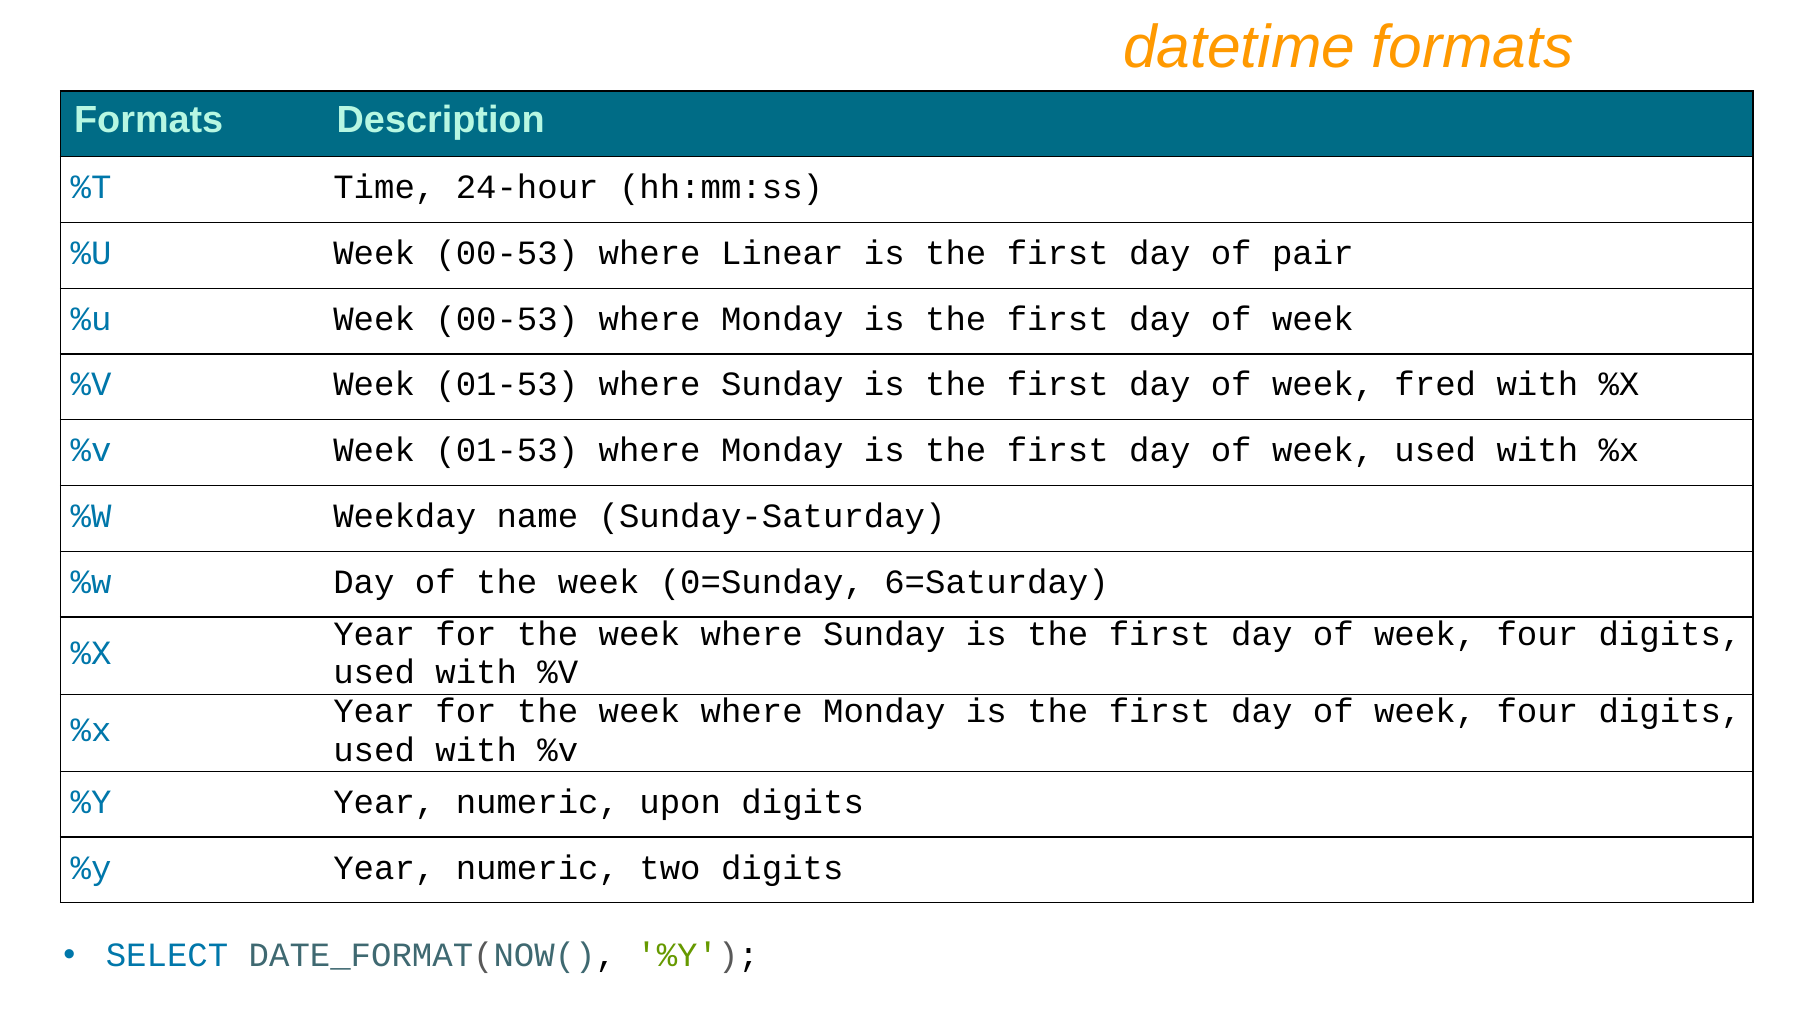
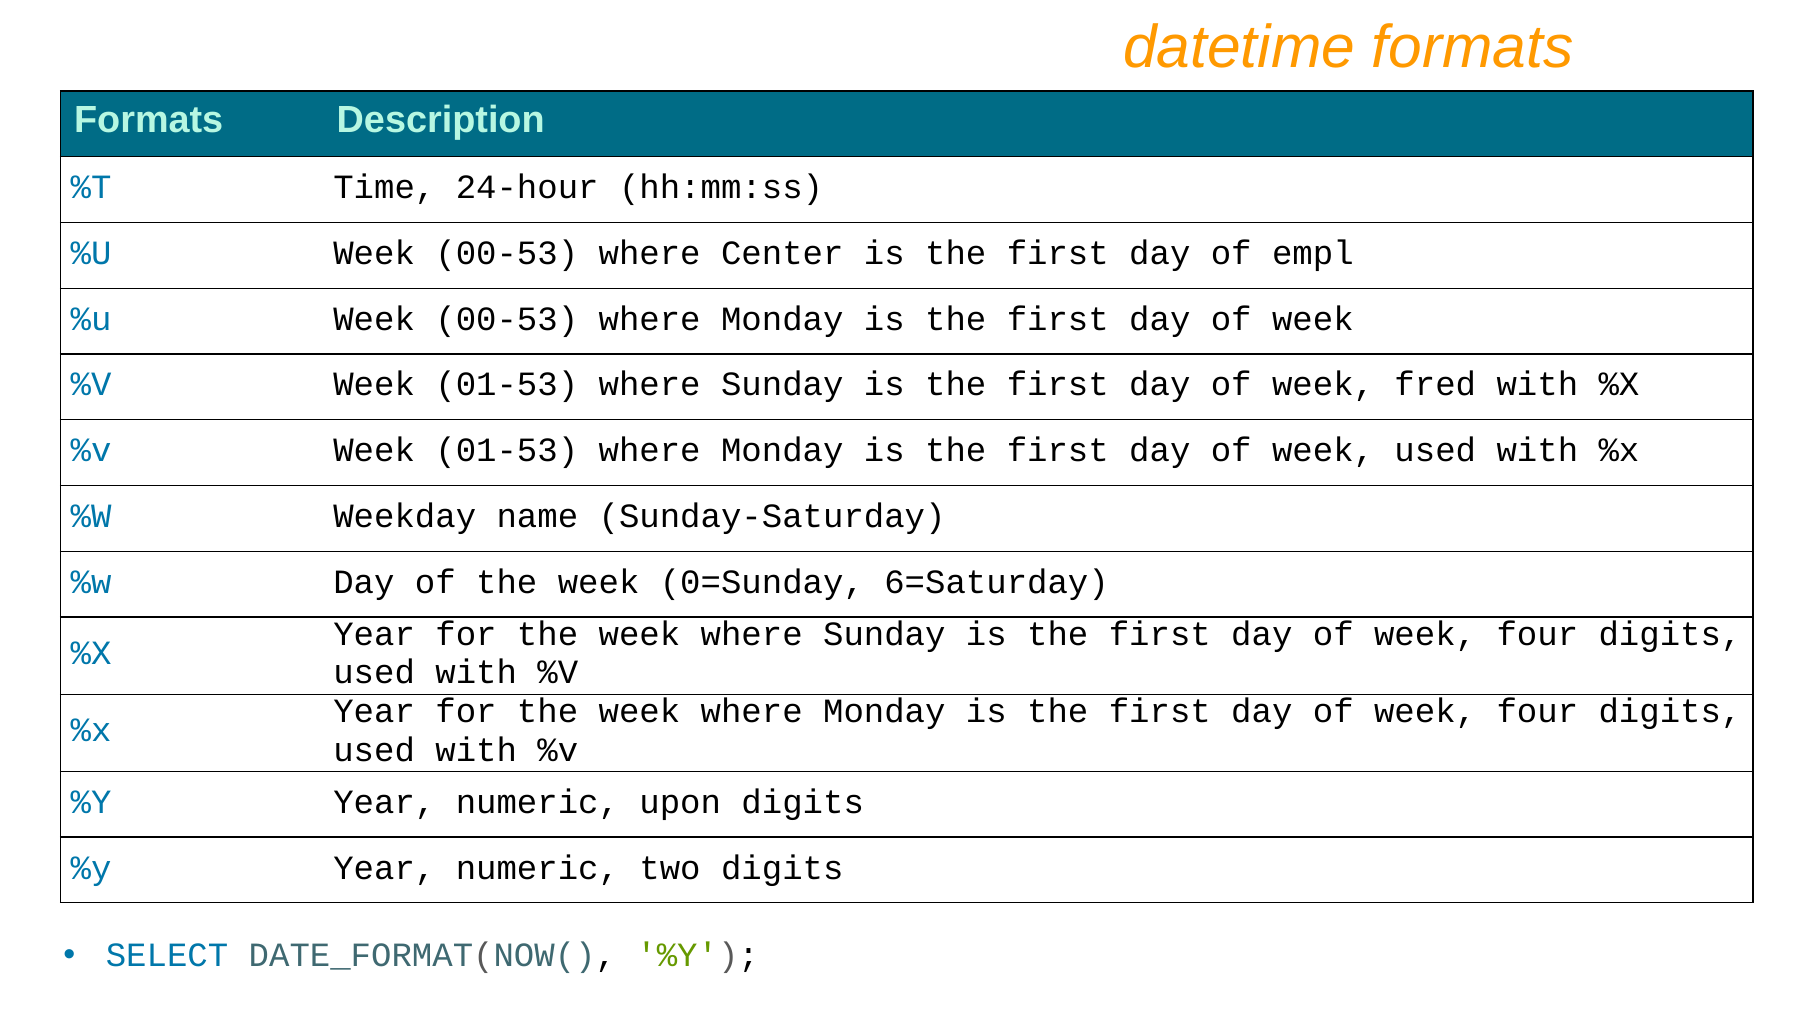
Linear: Linear -> Center
pair: pair -> empl
